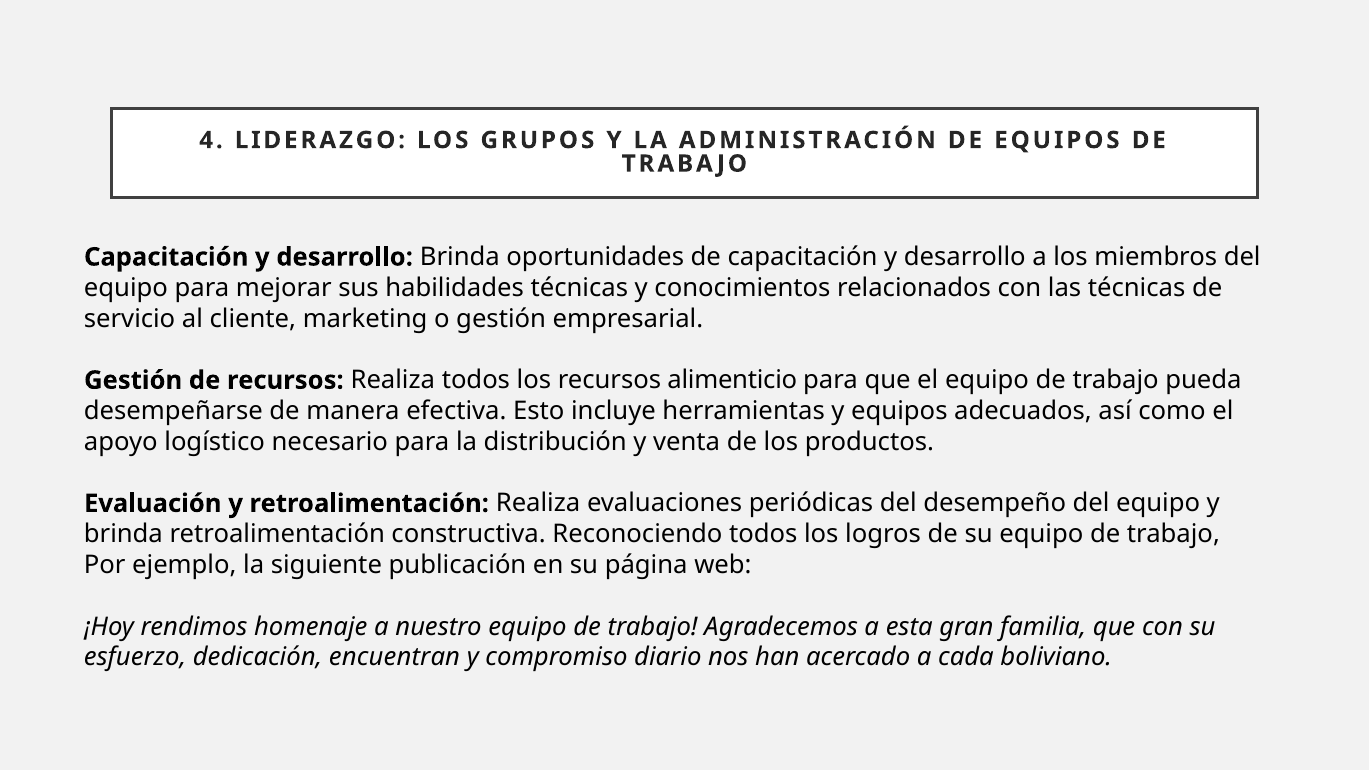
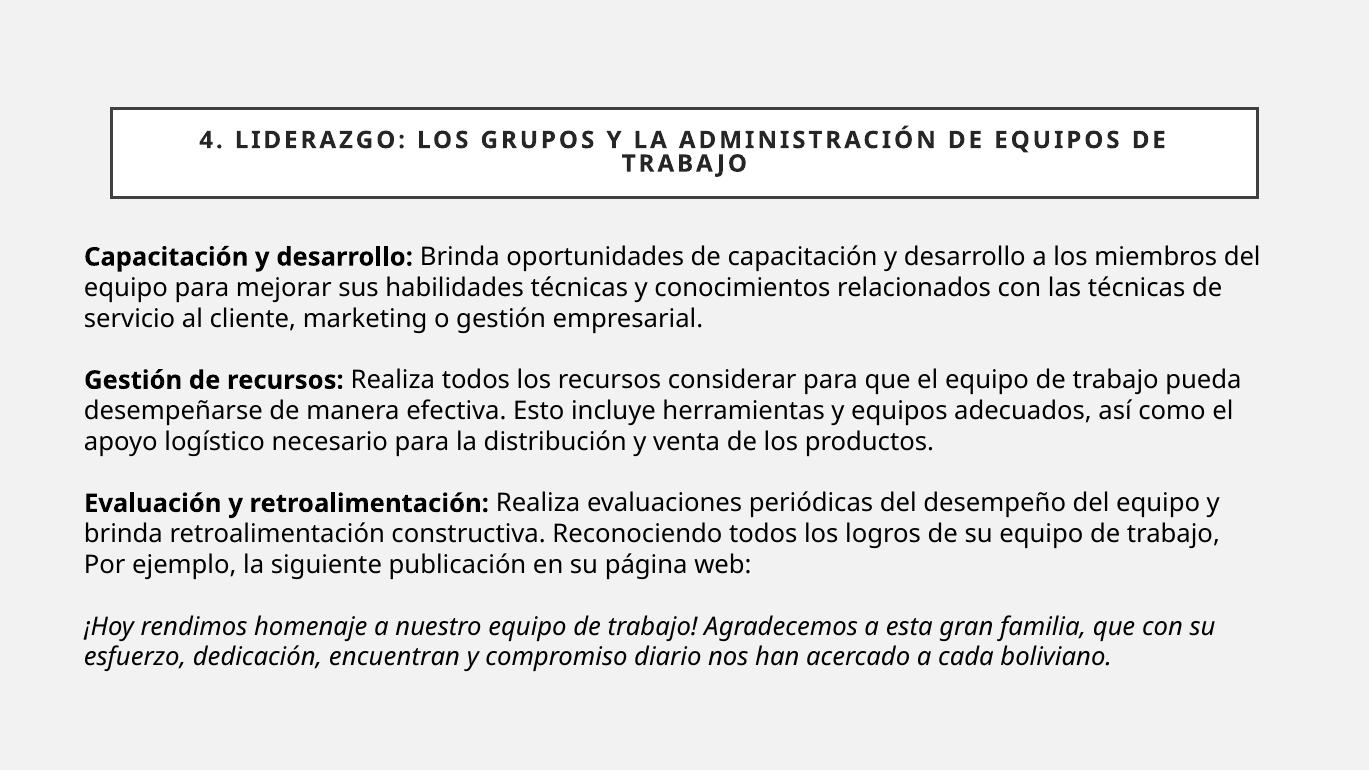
alimenticio: alimenticio -> considerar
